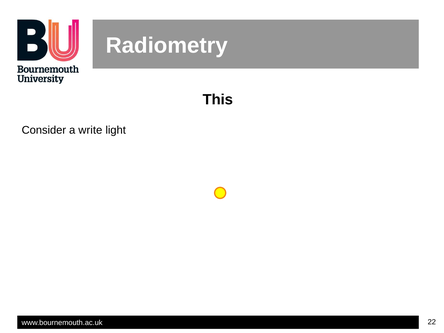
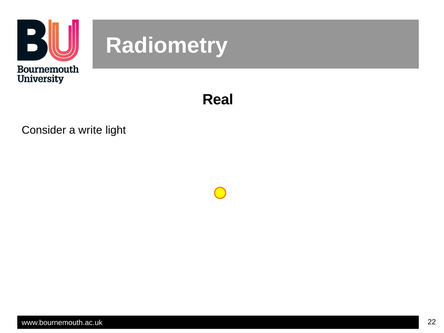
This: This -> Real
